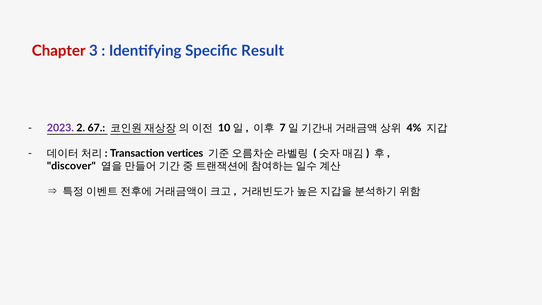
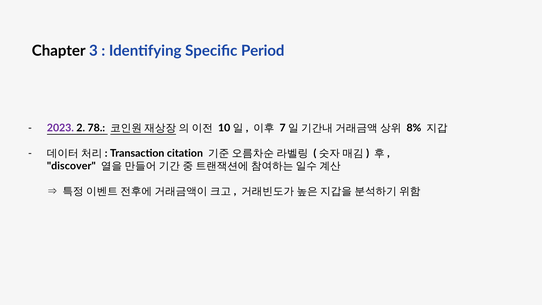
Chapter colour: red -> black
Result: Result -> Period
67: 67 -> 78
4%: 4% -> 8%
vertices: vertices -> citation
